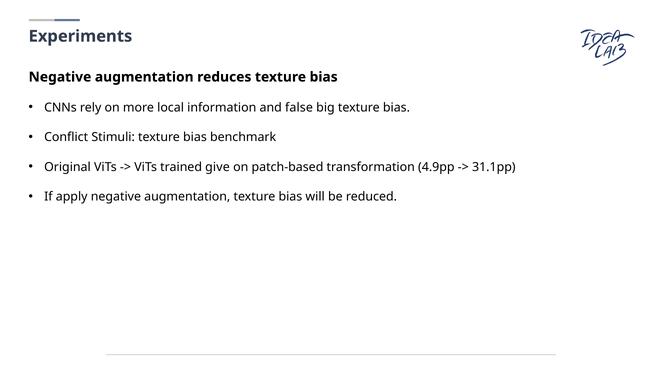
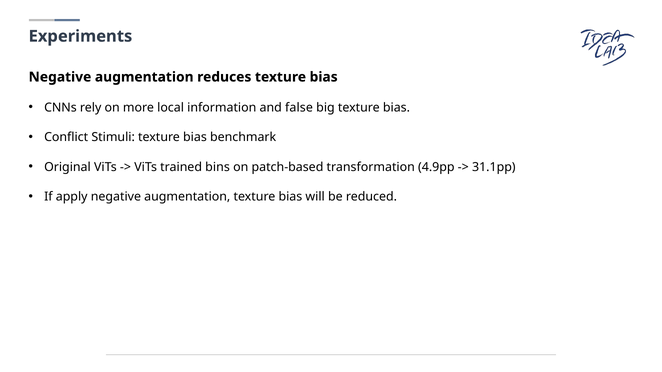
give: give -> bins
